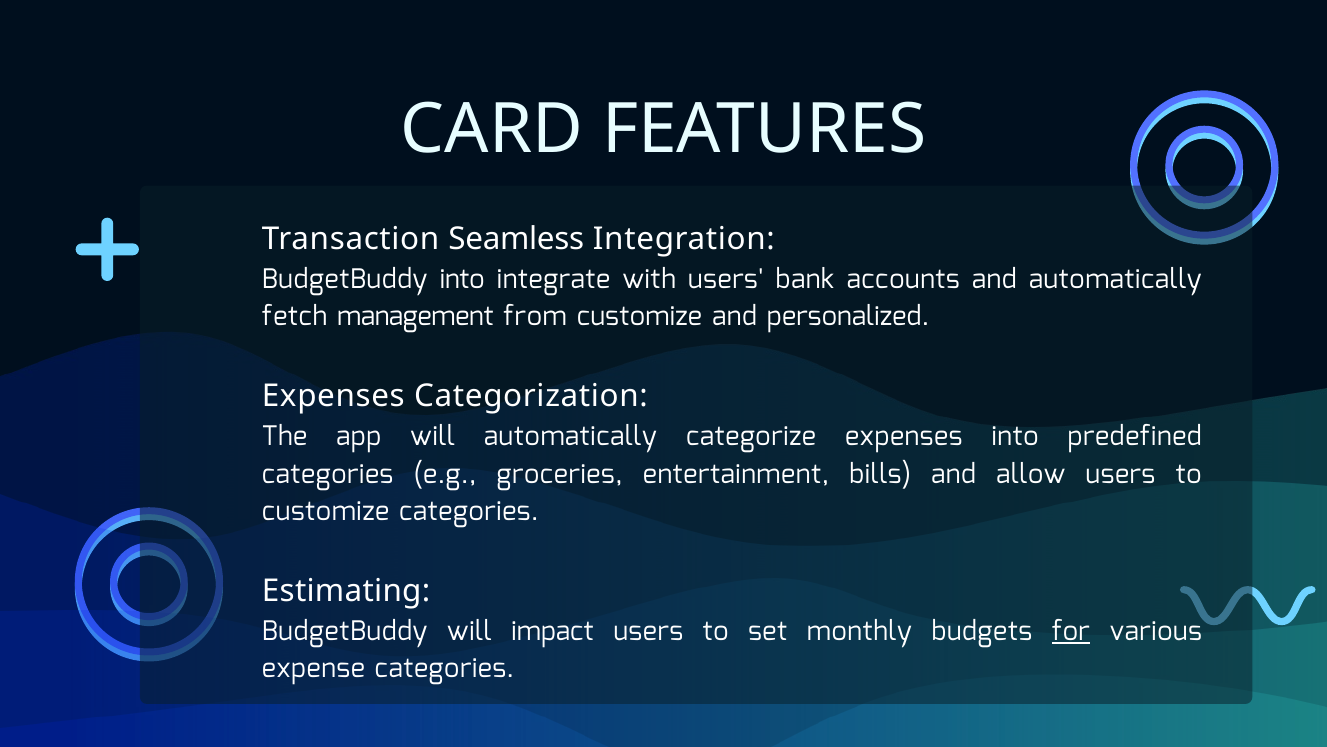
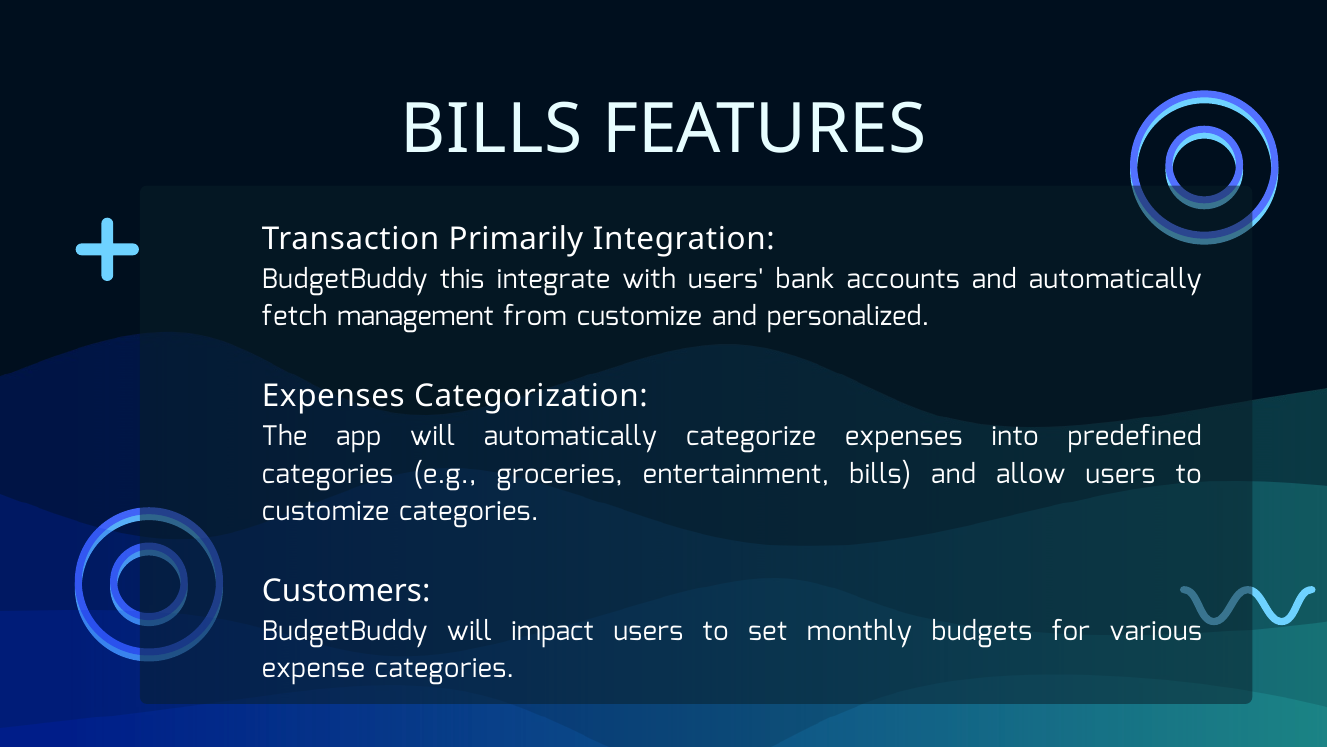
CARD at (492, 130): CARD -> BILLS
Seamless: Seamless -> Primarily
BudgetBuddy into: into -> this
Estimating: Estimating -> Customers
for underline: present -> none
